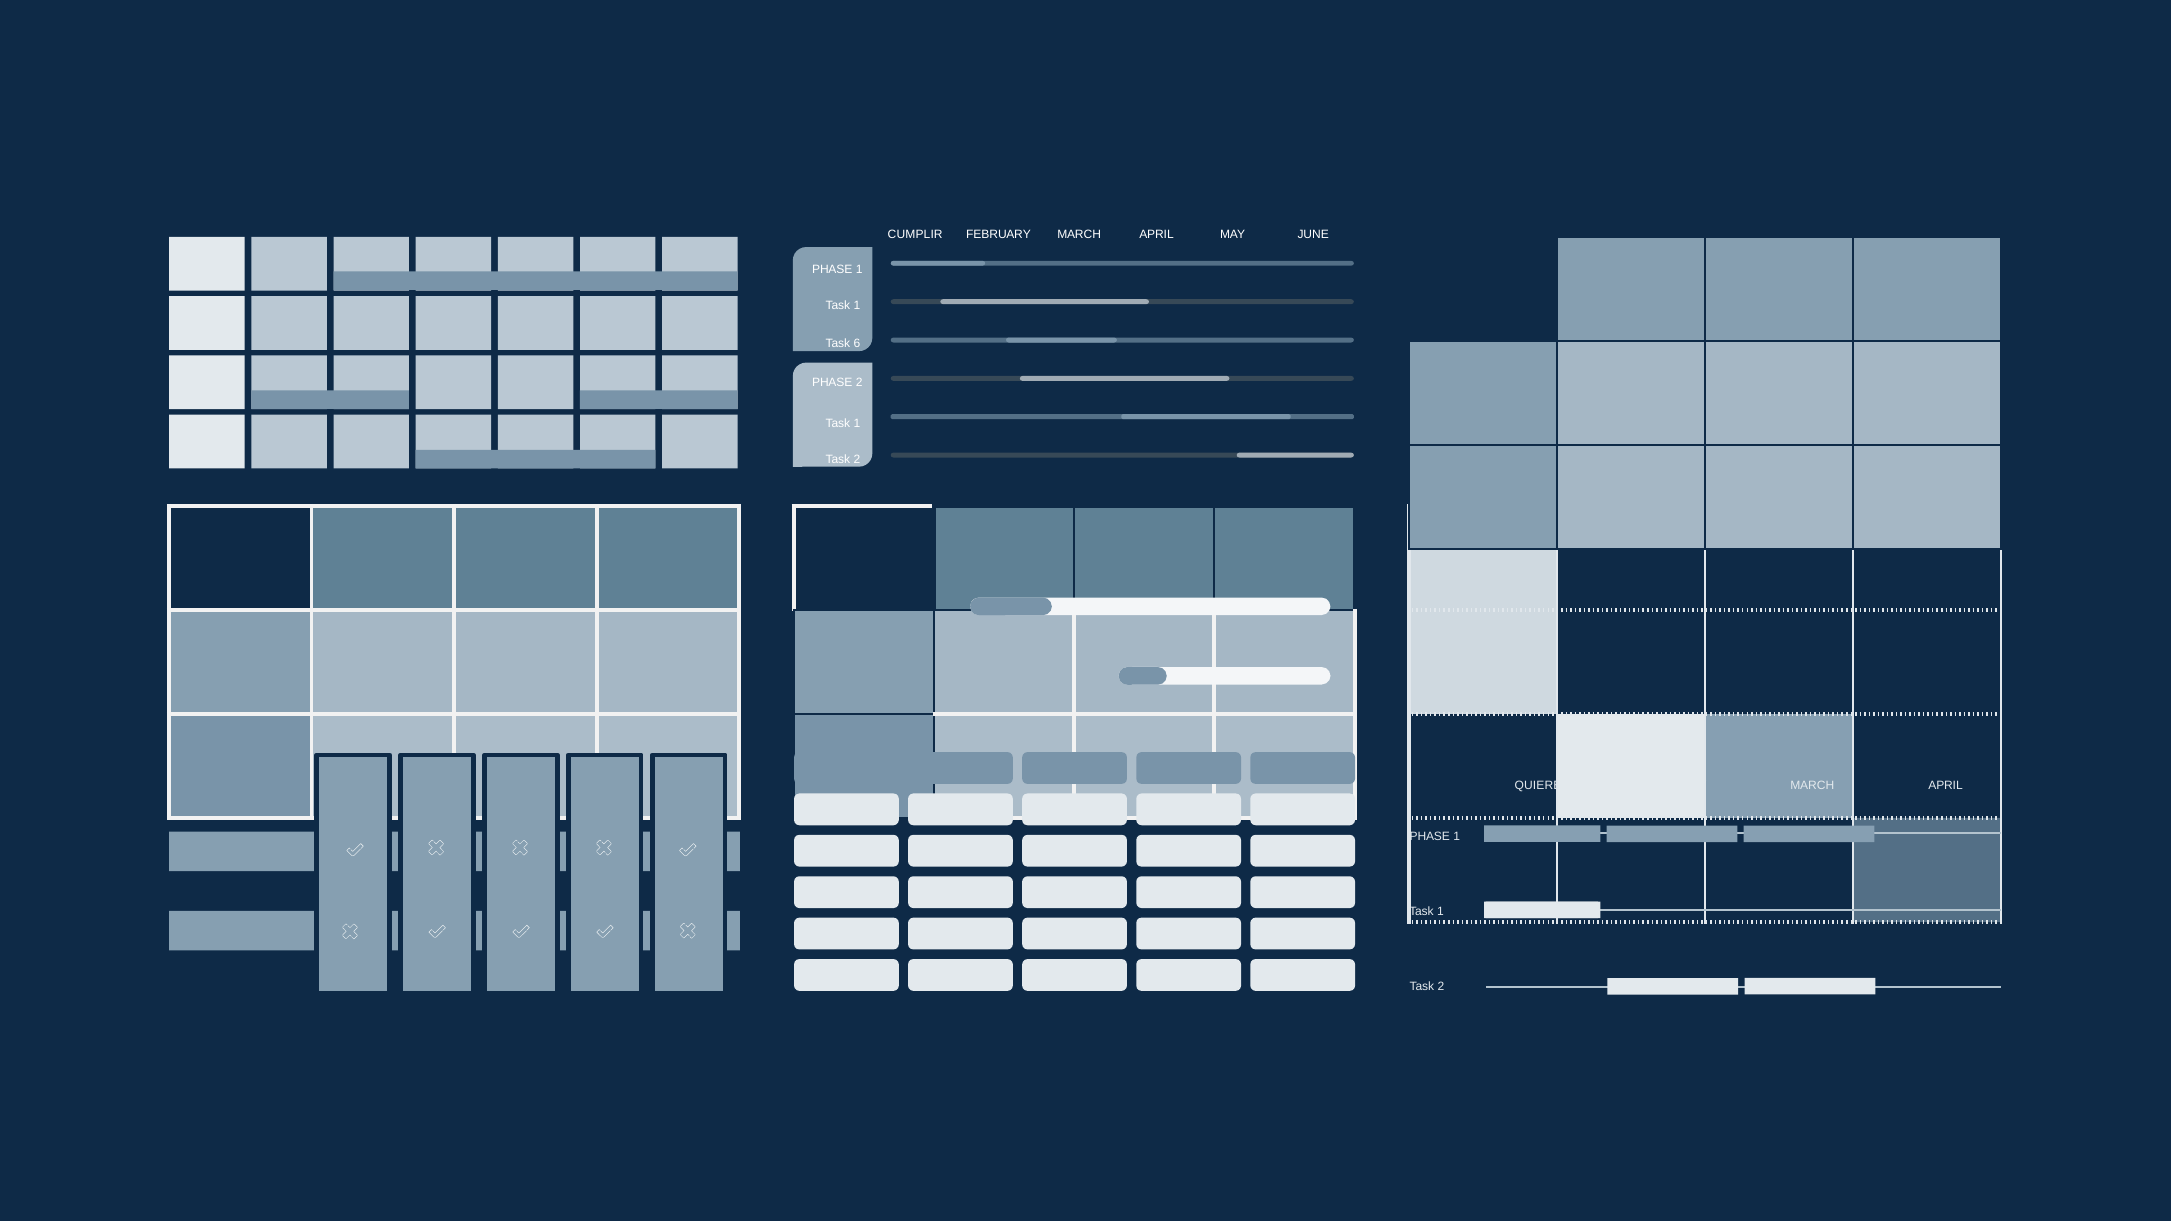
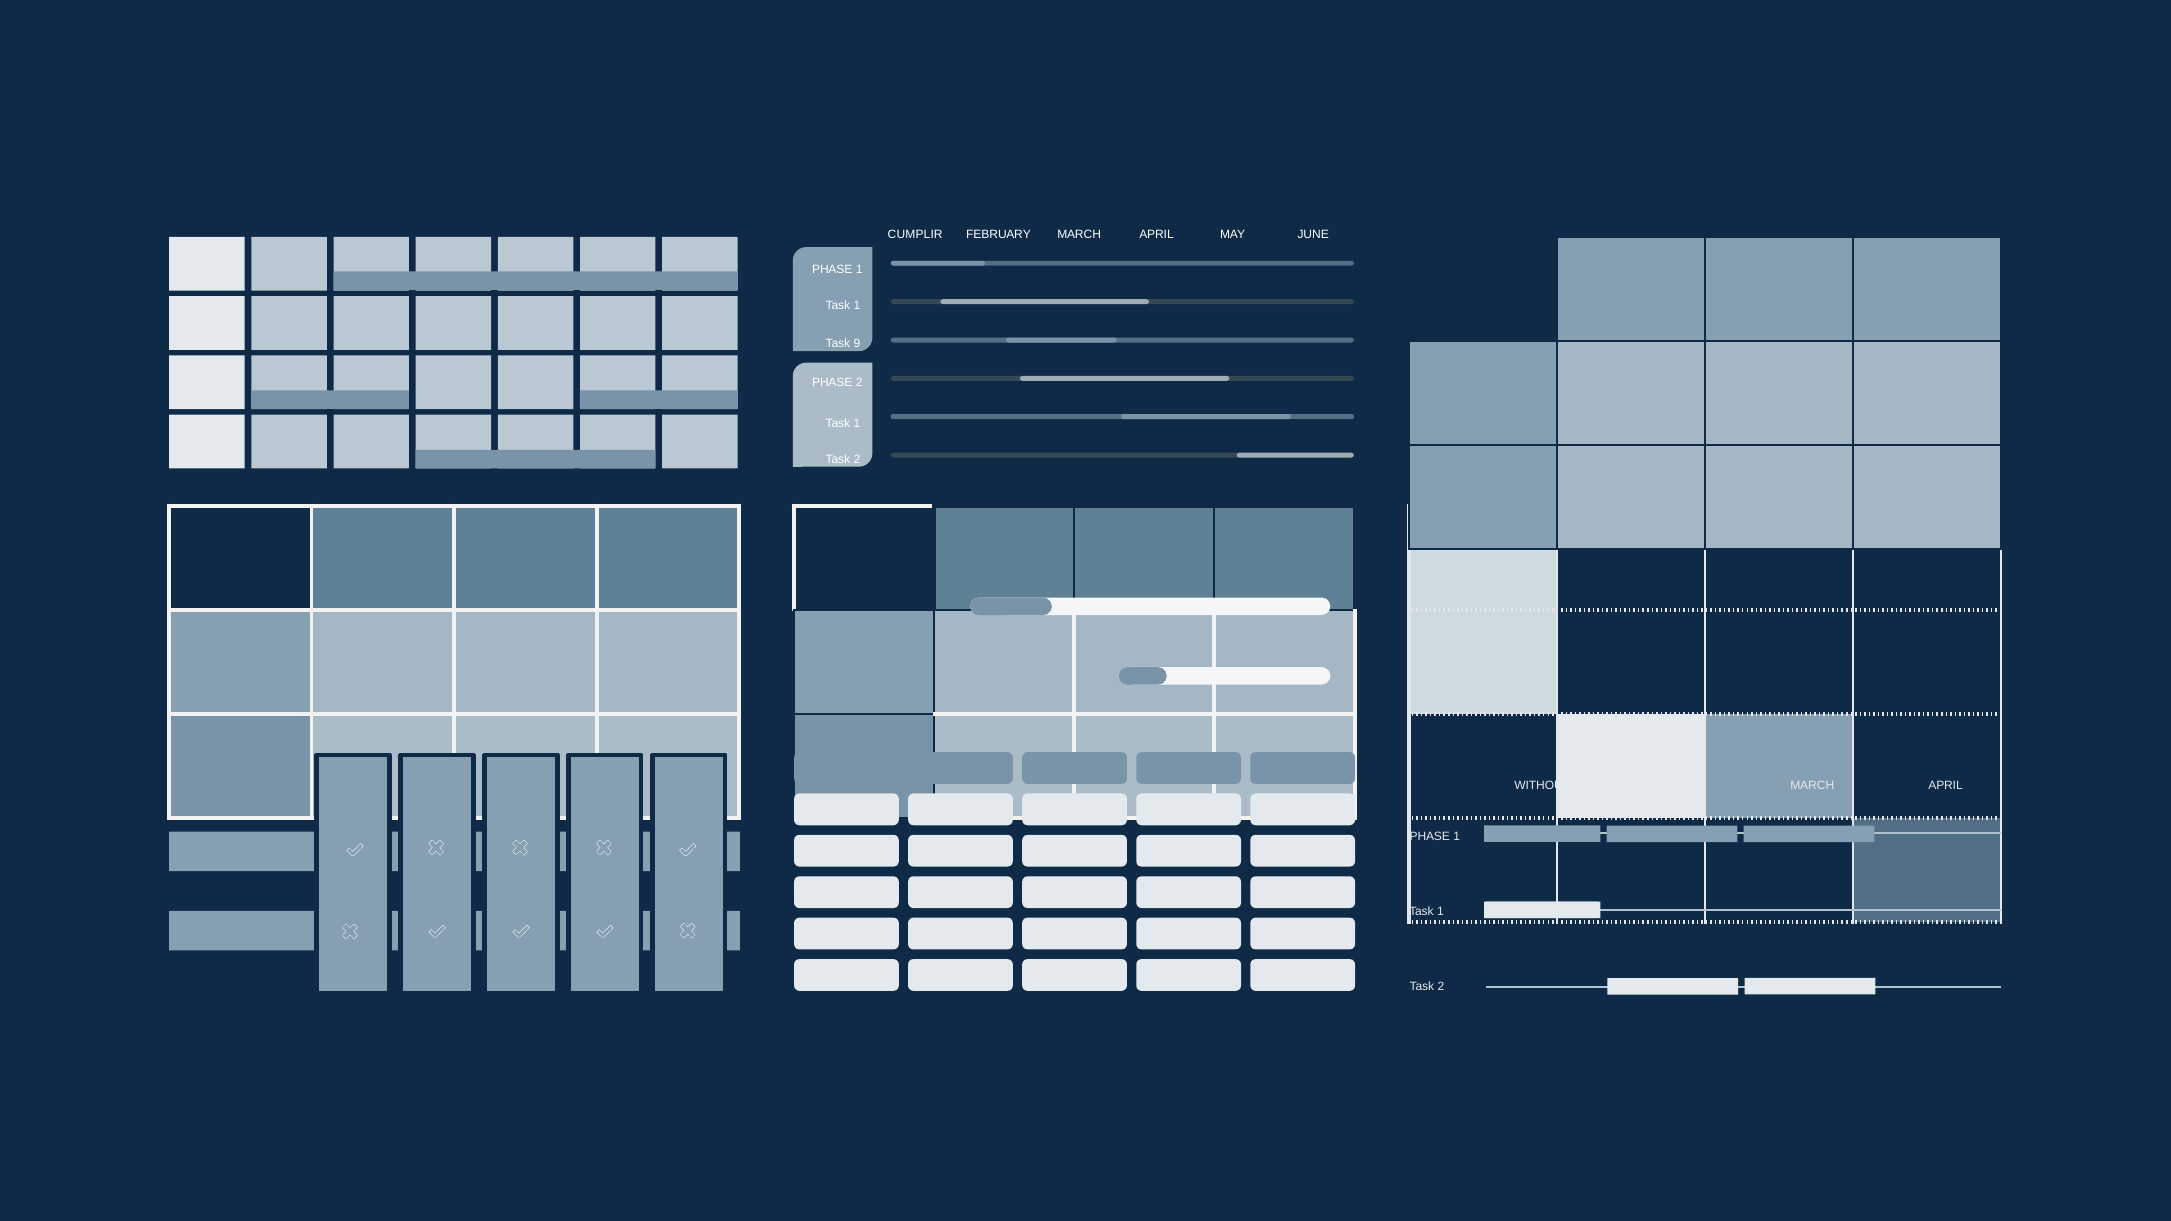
6: 6 -> 9
QUIERES: QUIERES -> WITHOUT
